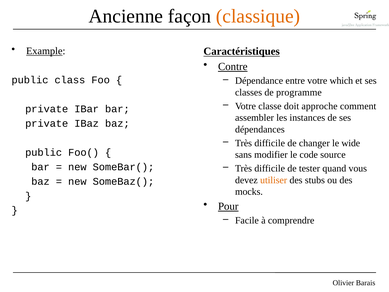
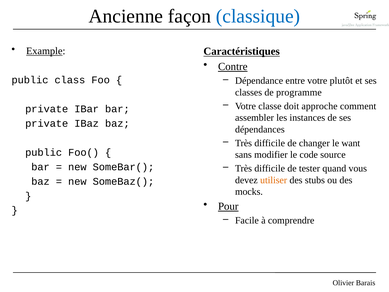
classique colour: orange -> blue
which: which -> plutôt
wide: wide -> want
